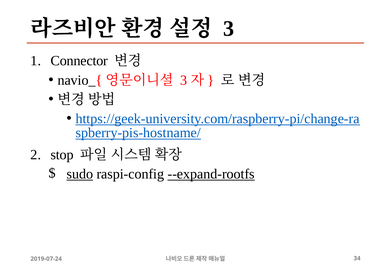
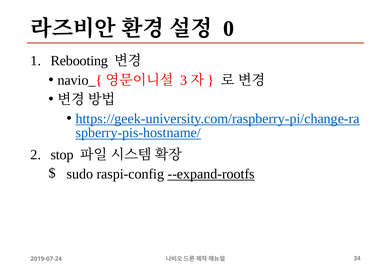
3: 3 -> 0
Connector: Connector -> Rebooting
sudo underline: present -> none
